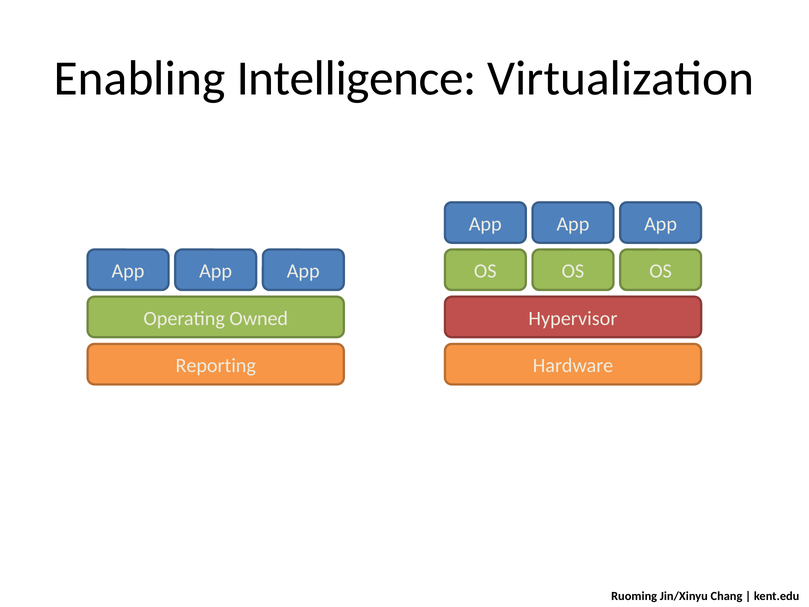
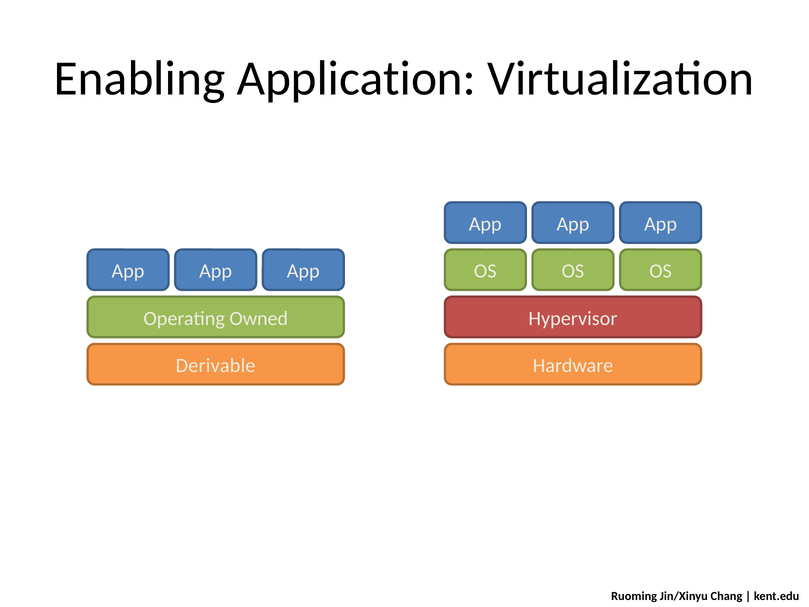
Intelligence: Intelligence -> Application
Reporting: Reporting -> Derivable
